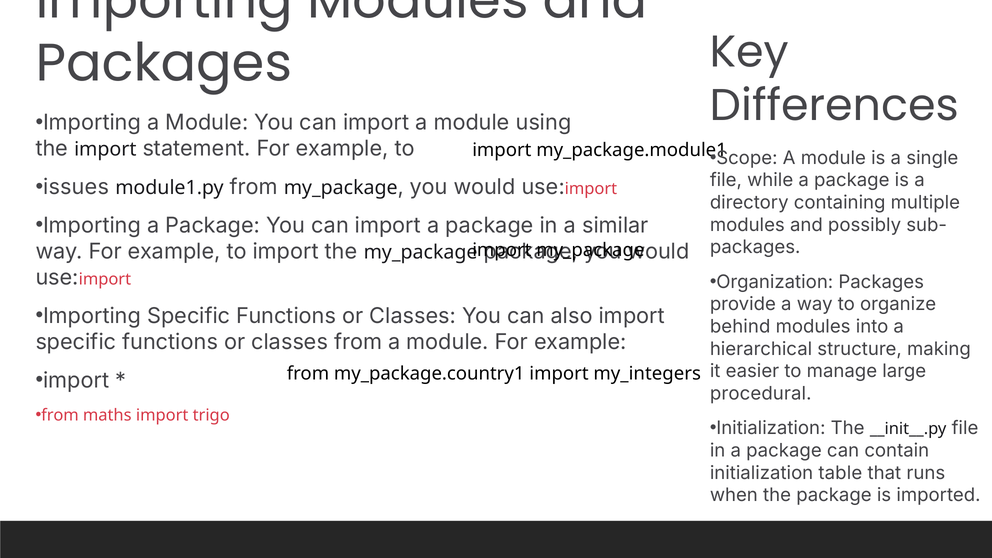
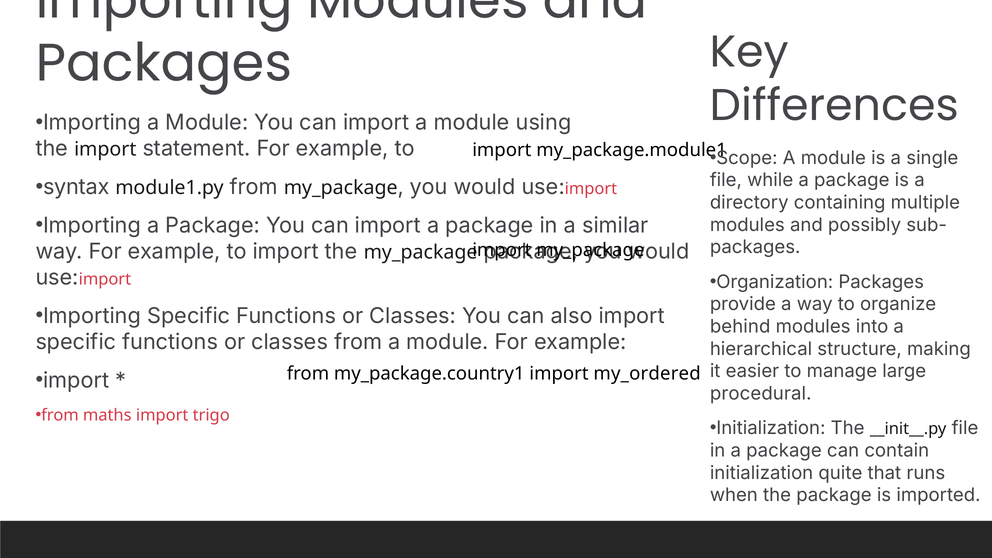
issues: issues -> syntax
my_integers: my_integers -> my_ordered
table: table -> quite
